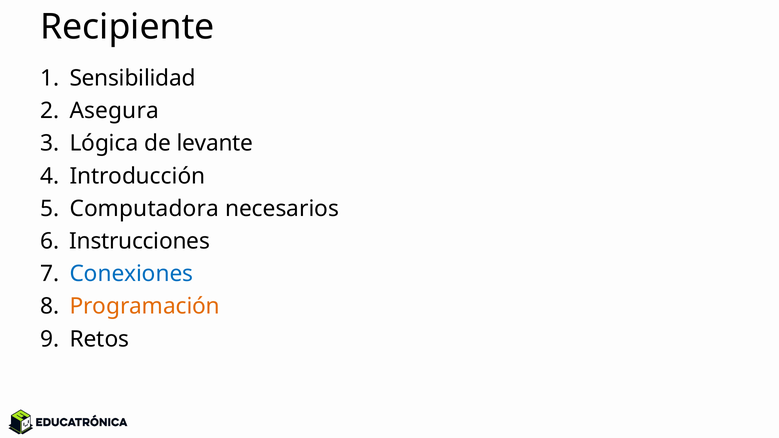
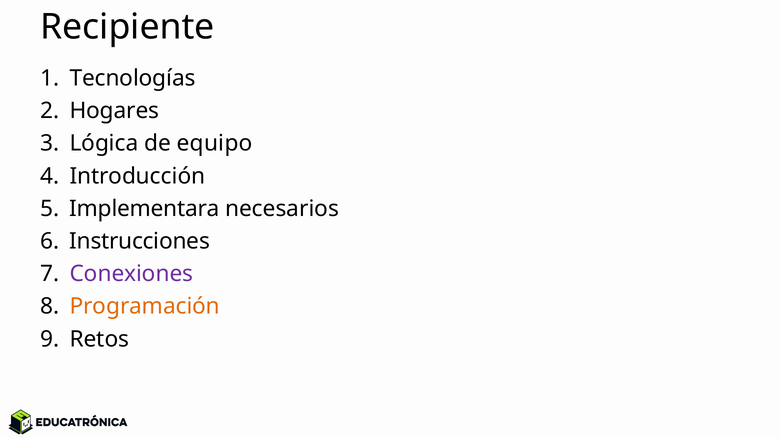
Sensibilidad: Sensibilidad -> Tecnologías
Asegura: Asegura -> Hogares
levante: levante -> equipo
Computadora: Computadora -> Implementara
Conexiones colour: blue -> purple
